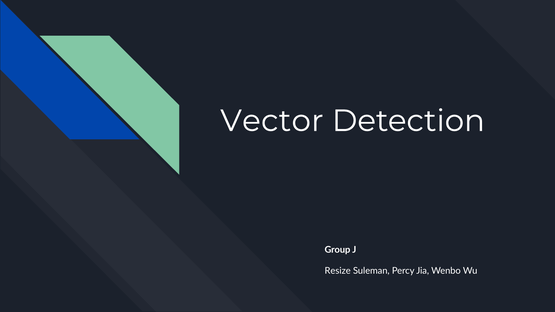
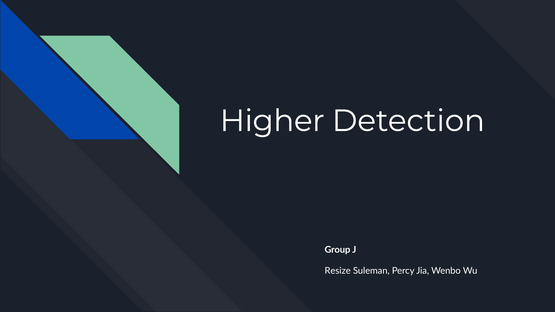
Vector: Vector -> Higher
